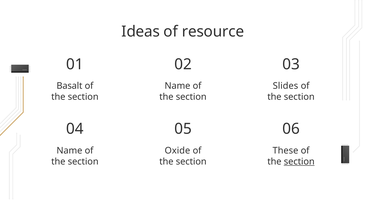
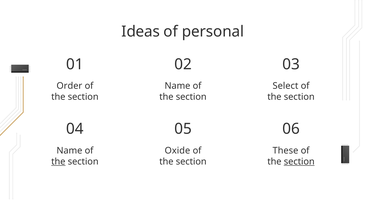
resource: resource -> personal
Basalt: Basalt -> Order
Slides: Slides -> Select
the at (58, 162) underline: none -> present
